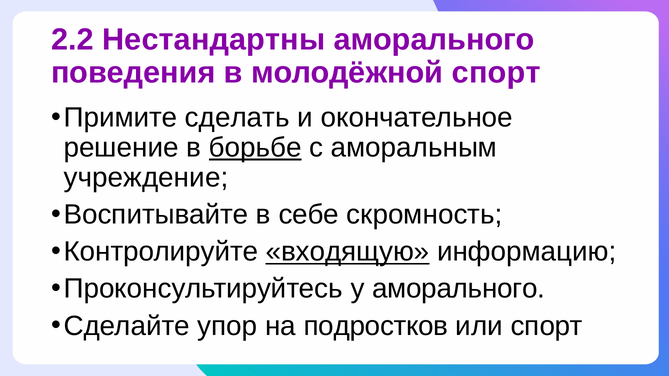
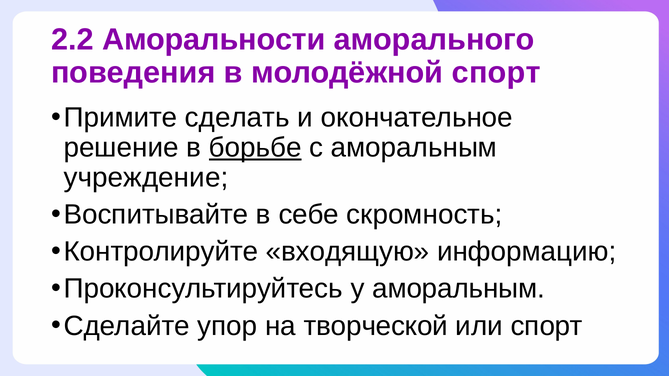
Нестандартны: Нестандартны -> Аморальности
входящую underline: present -> none
у аморального: аморального -> аморальным
подростков: подростков -> творческой
